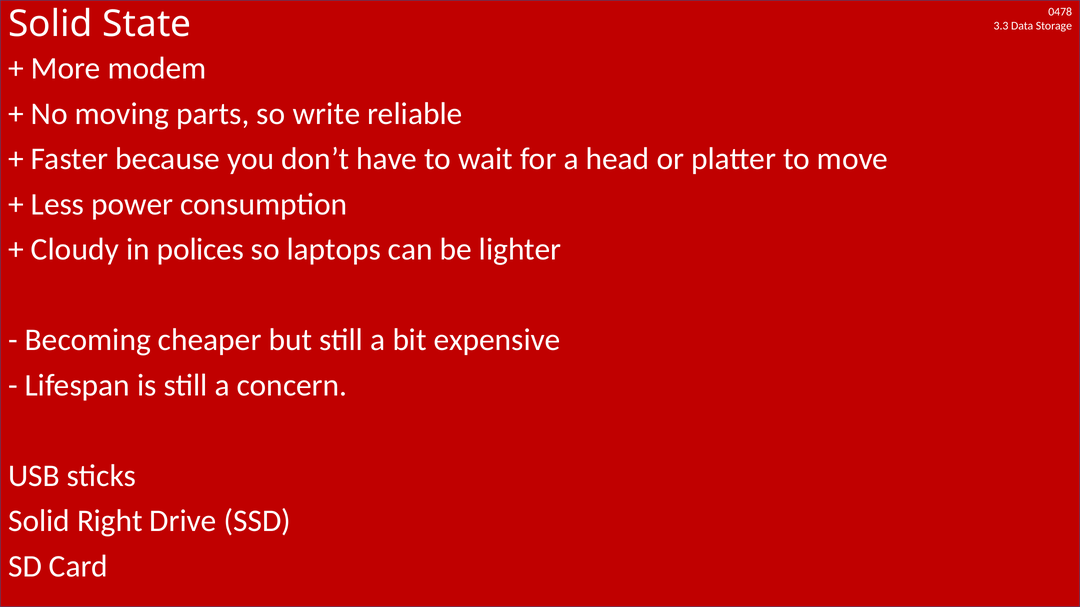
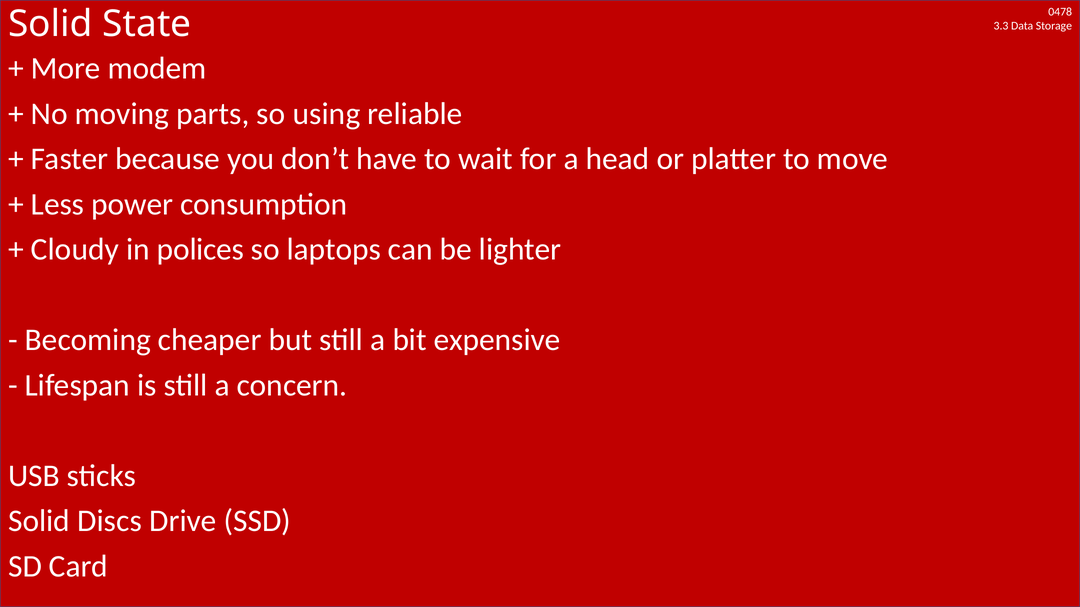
write: write -> using
Right: Right -> Discs
